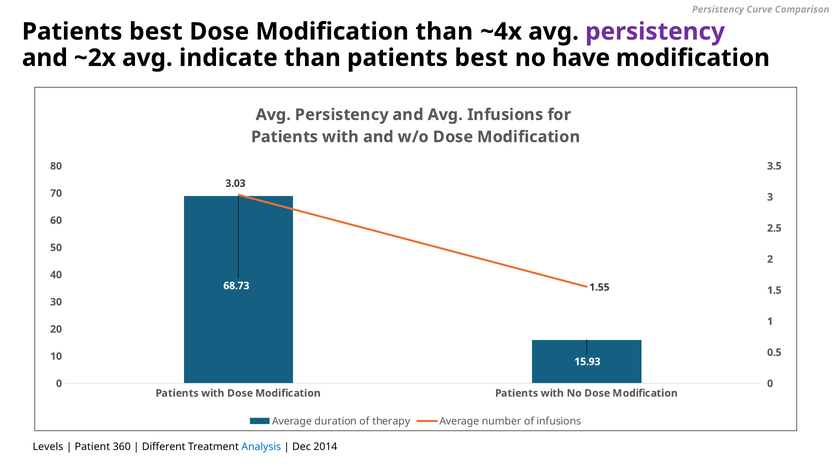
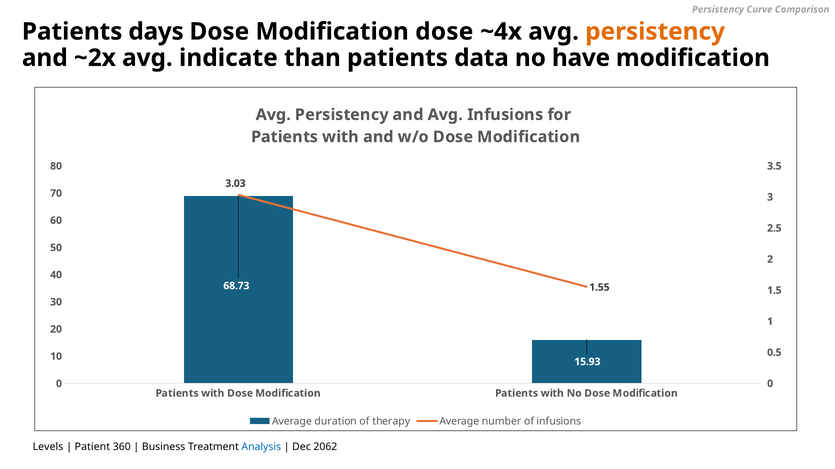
best at (156, 32): best -> days
Modification than: than -> dose
persistency at (655, 32) colour: purple -> orange
than patients best: best -> data
Different: Different -> Business
2014: 2014 -> 2062
